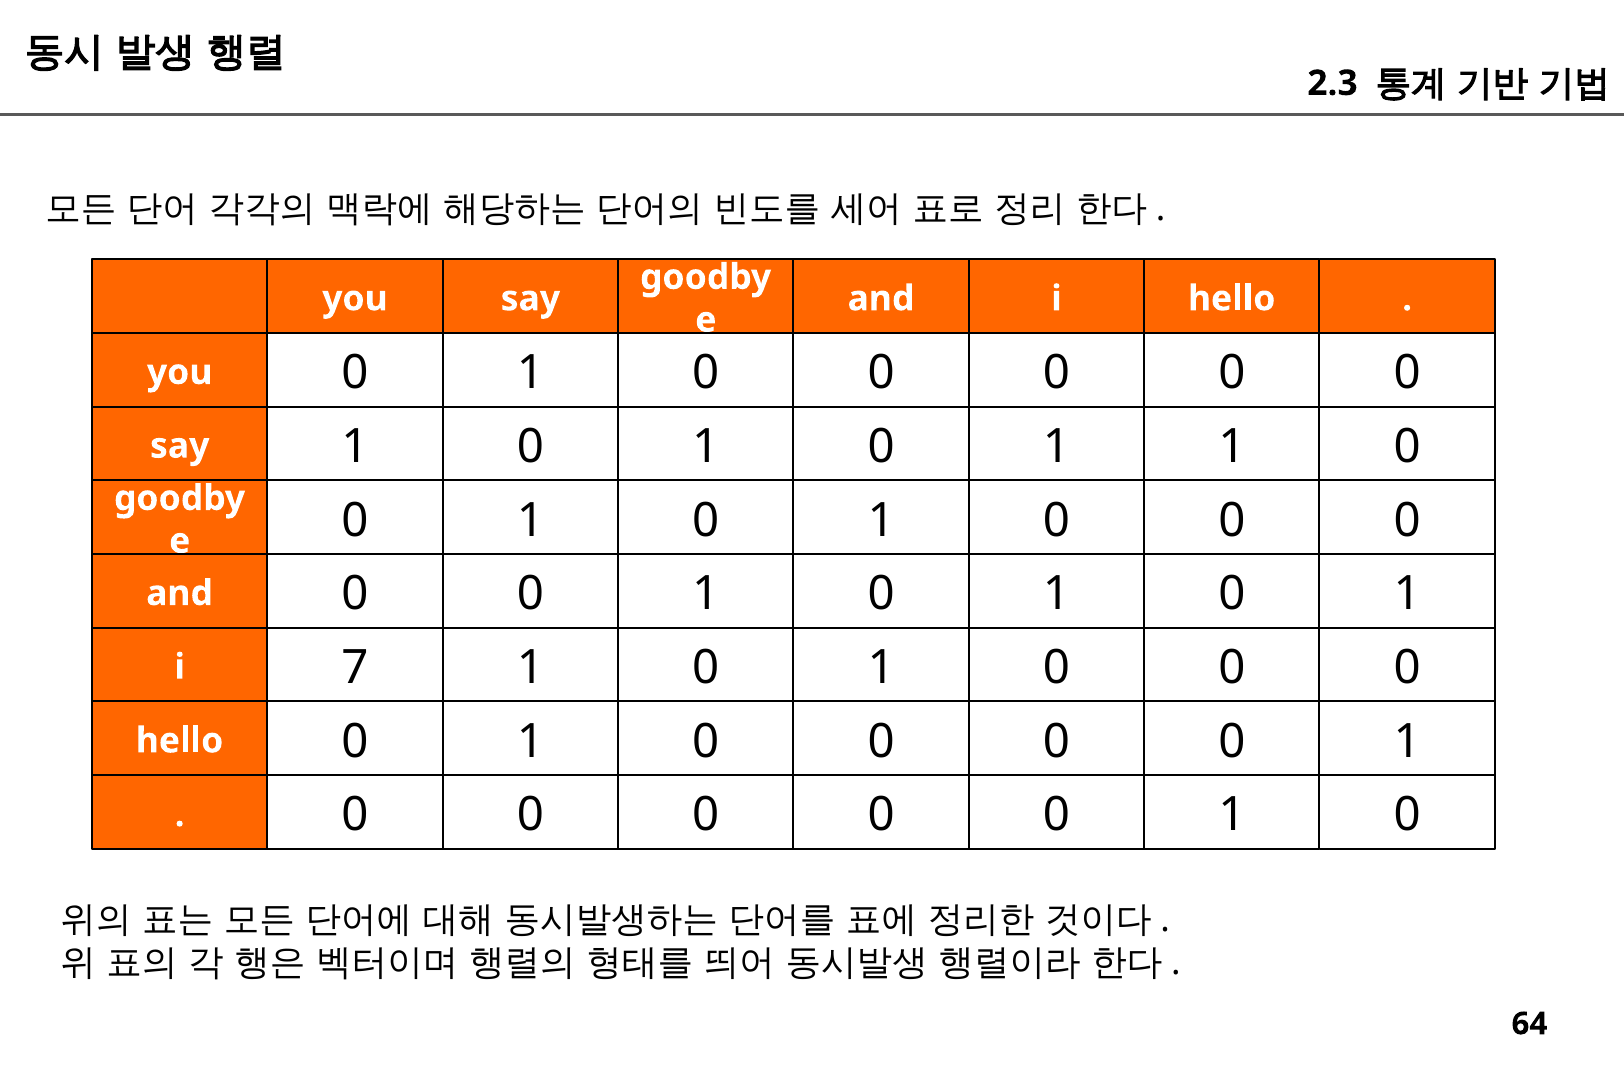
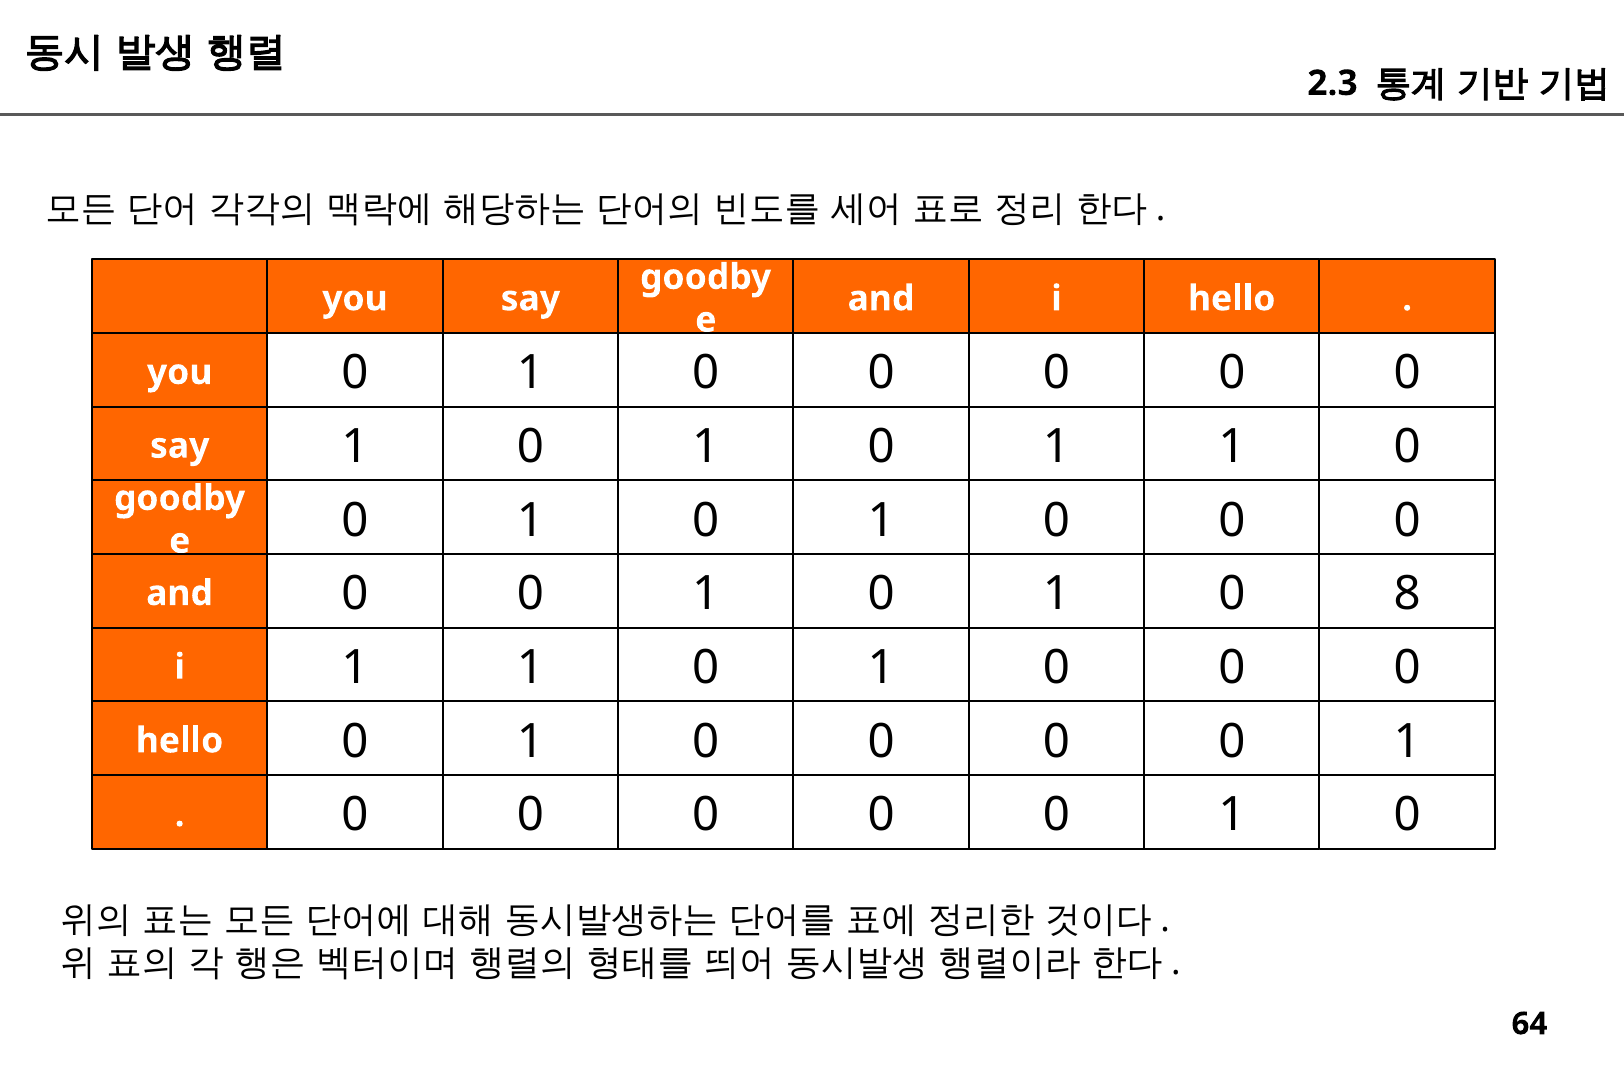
1 at (1407, 594): 1 -> 8
i 7: 7 -> 1
